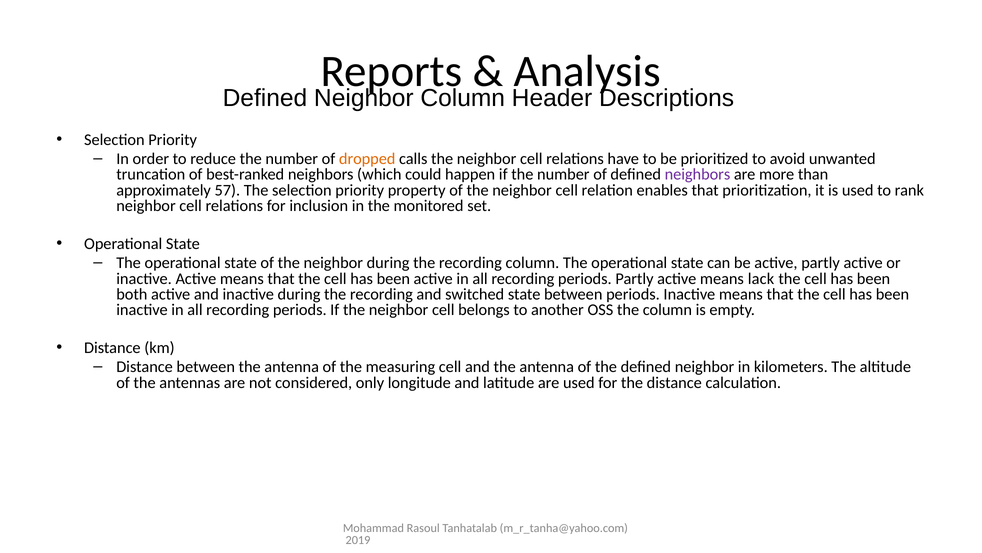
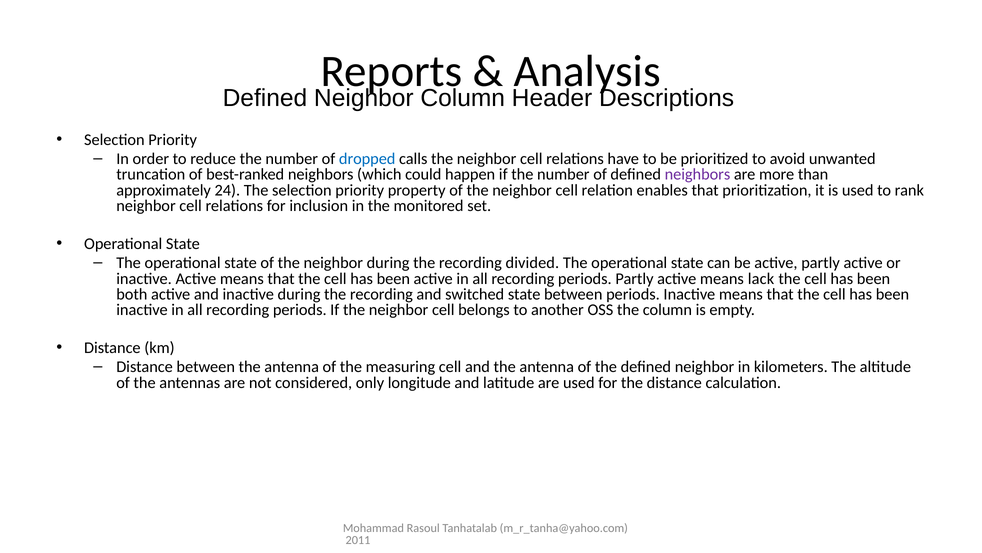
dropped colour: orange -> blue
57: 57 -> 24
recording column: column -> divided
2019: 2019 -> 2011
